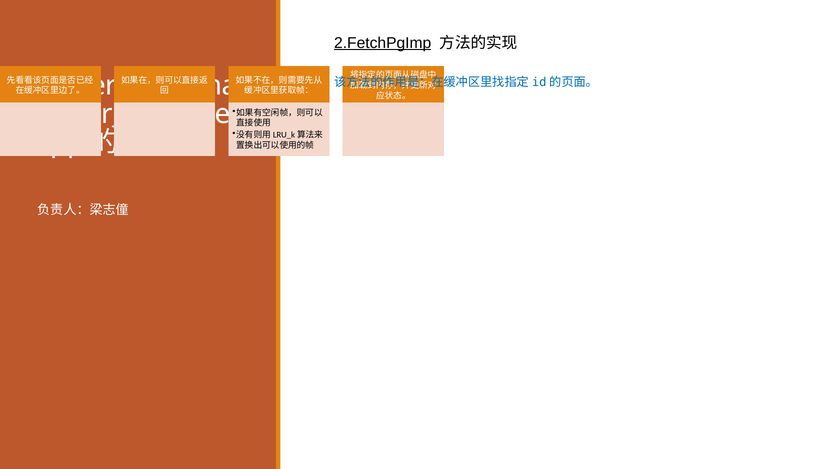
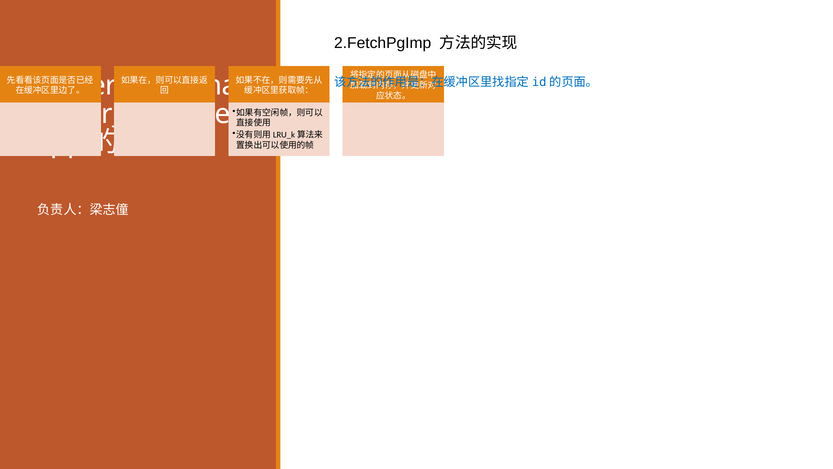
2.FetchPgImp underline: present -> none
